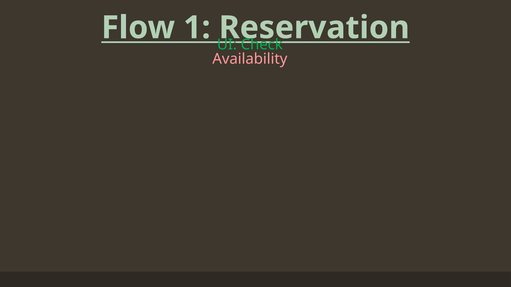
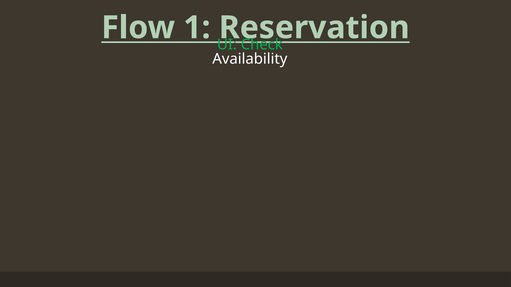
Availability colour: pink -> white
